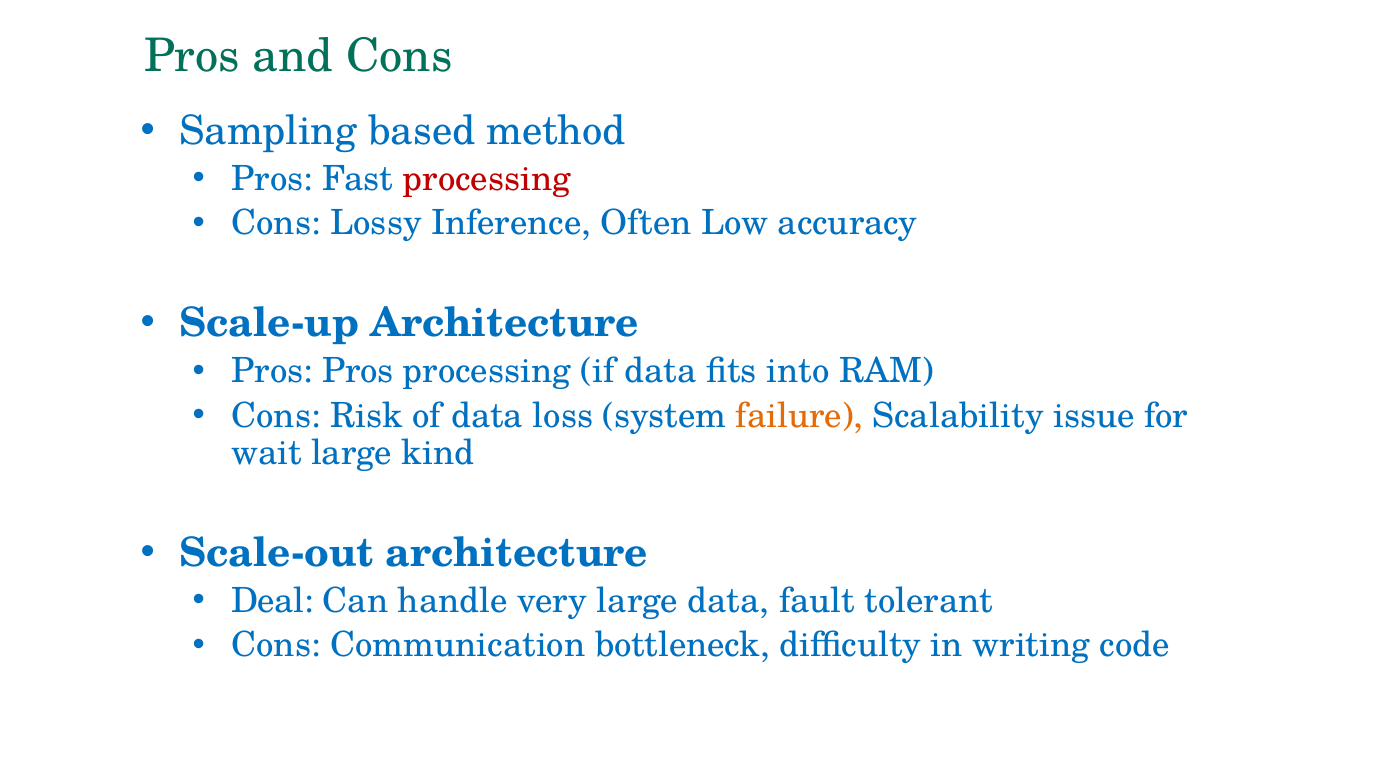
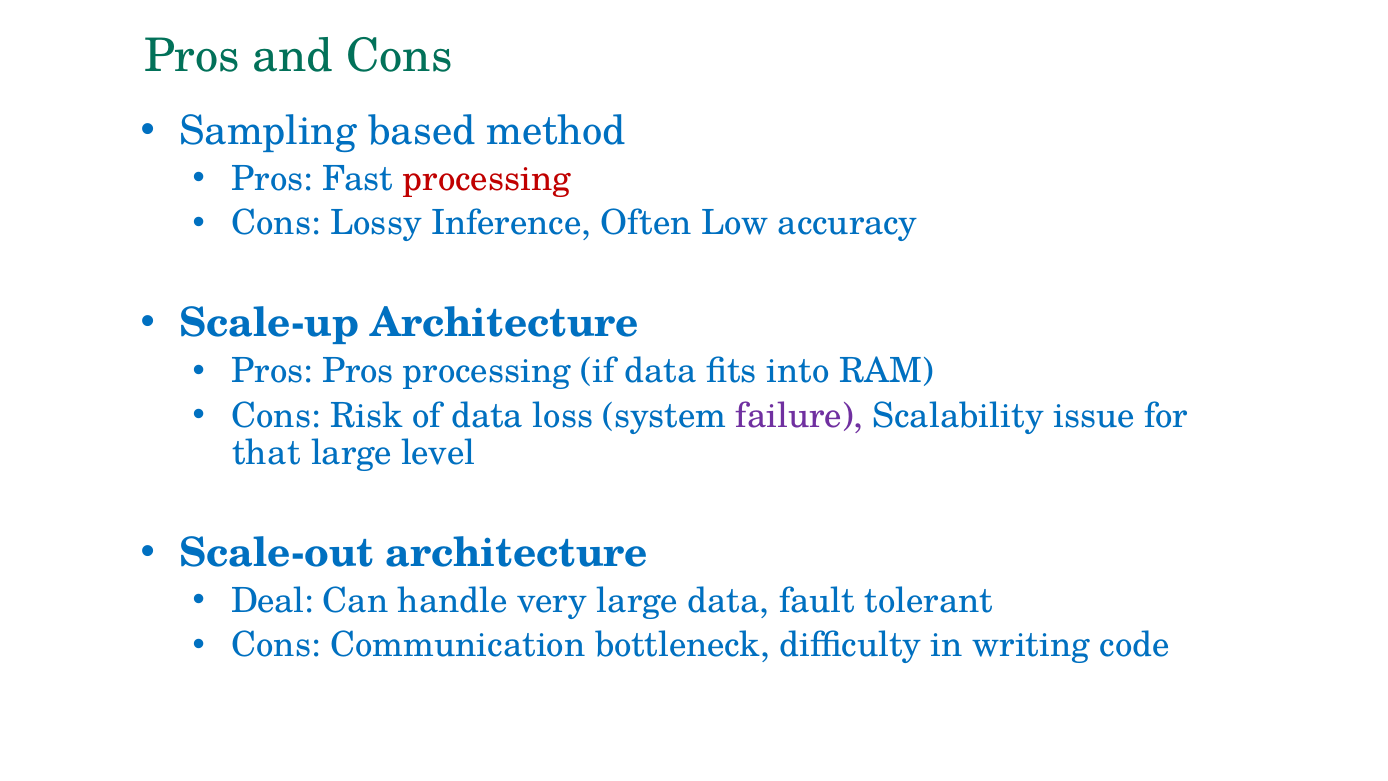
failure colour: orange -> purple
wait: wait -> that
kind: kind -> level
